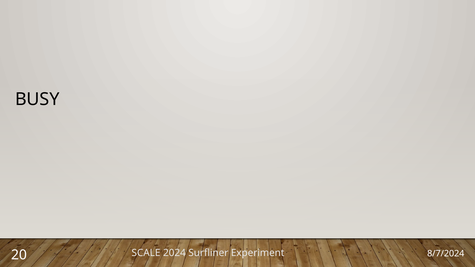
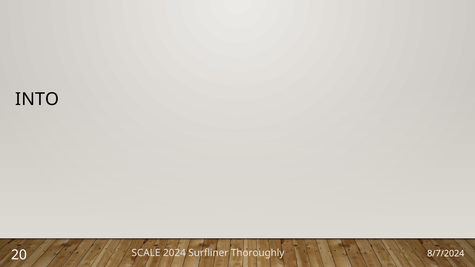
BUSY: BUSY -> INTO
Experiment: Experiment -> Thoroughly
